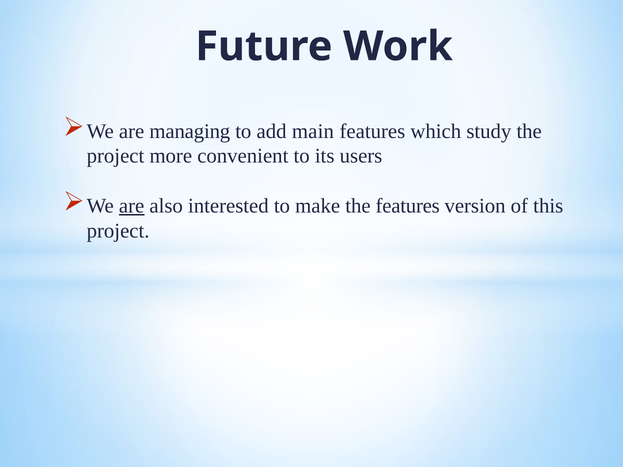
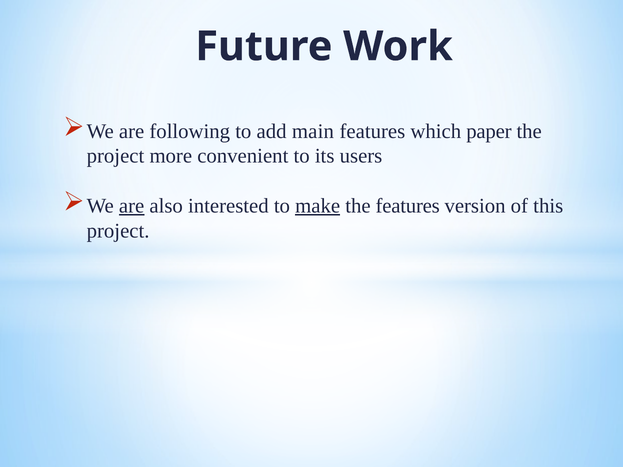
managing: managing -> following
study: study -> paper
make underline: none -> present
